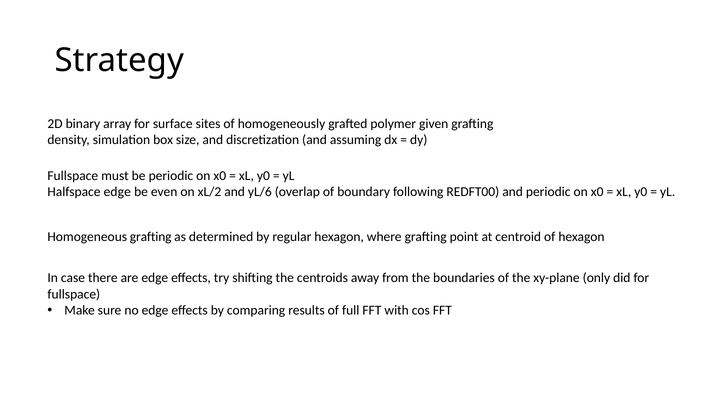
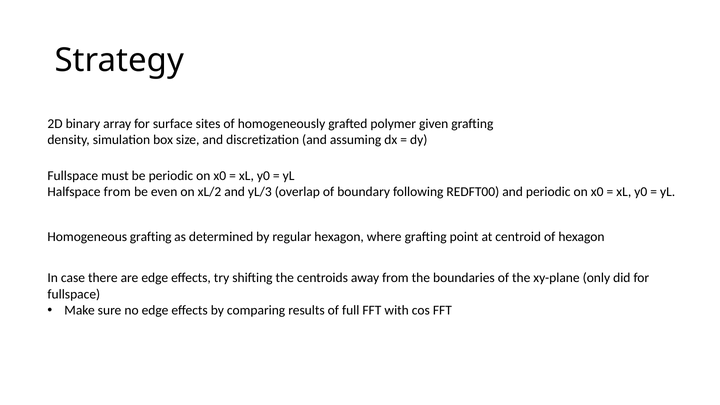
Halfspace edge: edge -> from
yL/6: yL/6 -> yL/3
